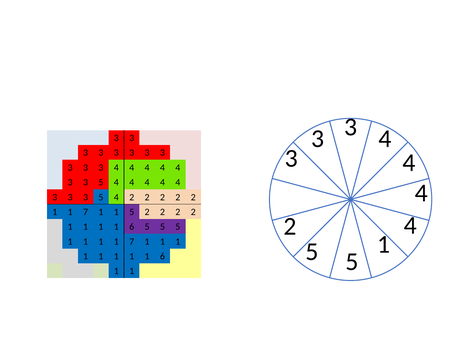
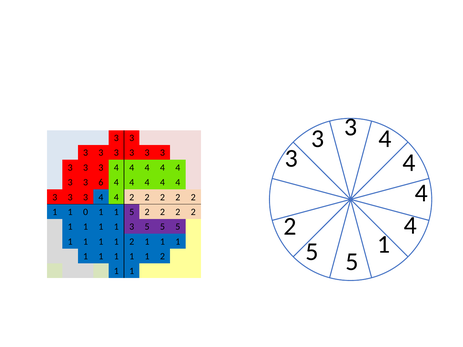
5 at (101, 183): 5 -> 6
5 at (101, 197): 5 -> 4
7 at (86, 212): 7 -> 0
6 at (132, 227): 6 -> 3
7 at (132, 242): 7 -> 2
6 at (162, 257): 6 -> 2
